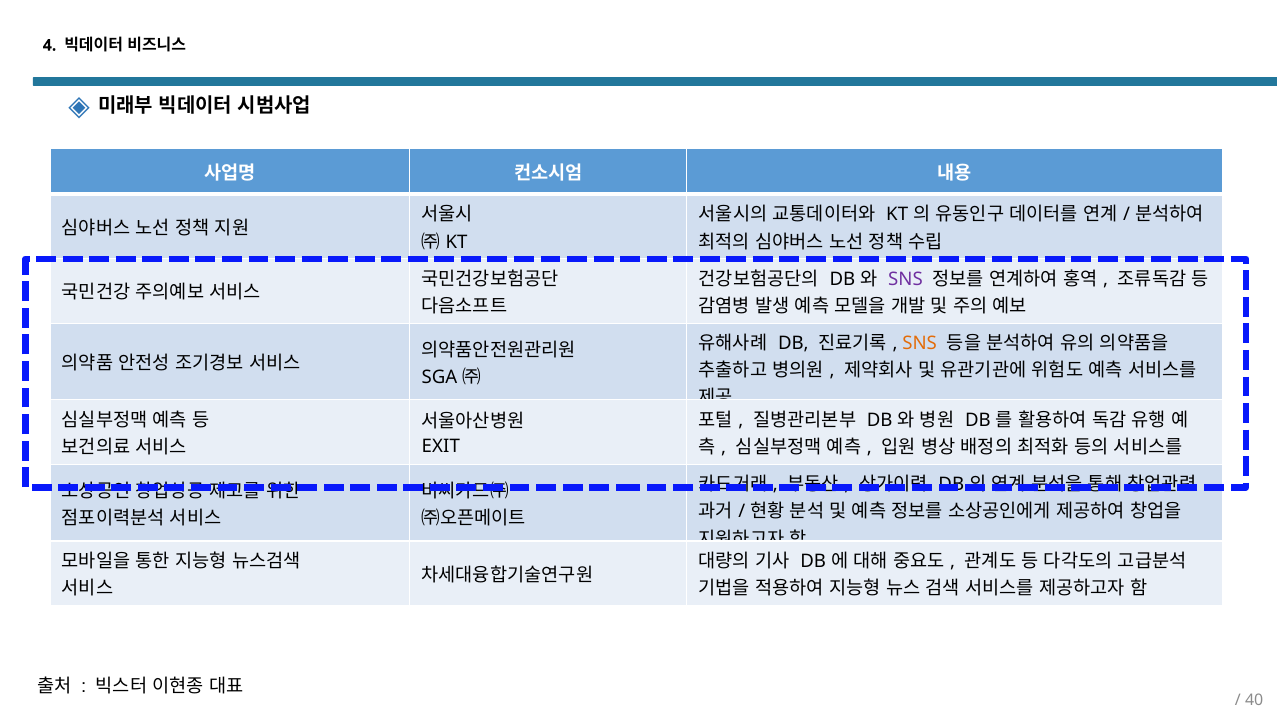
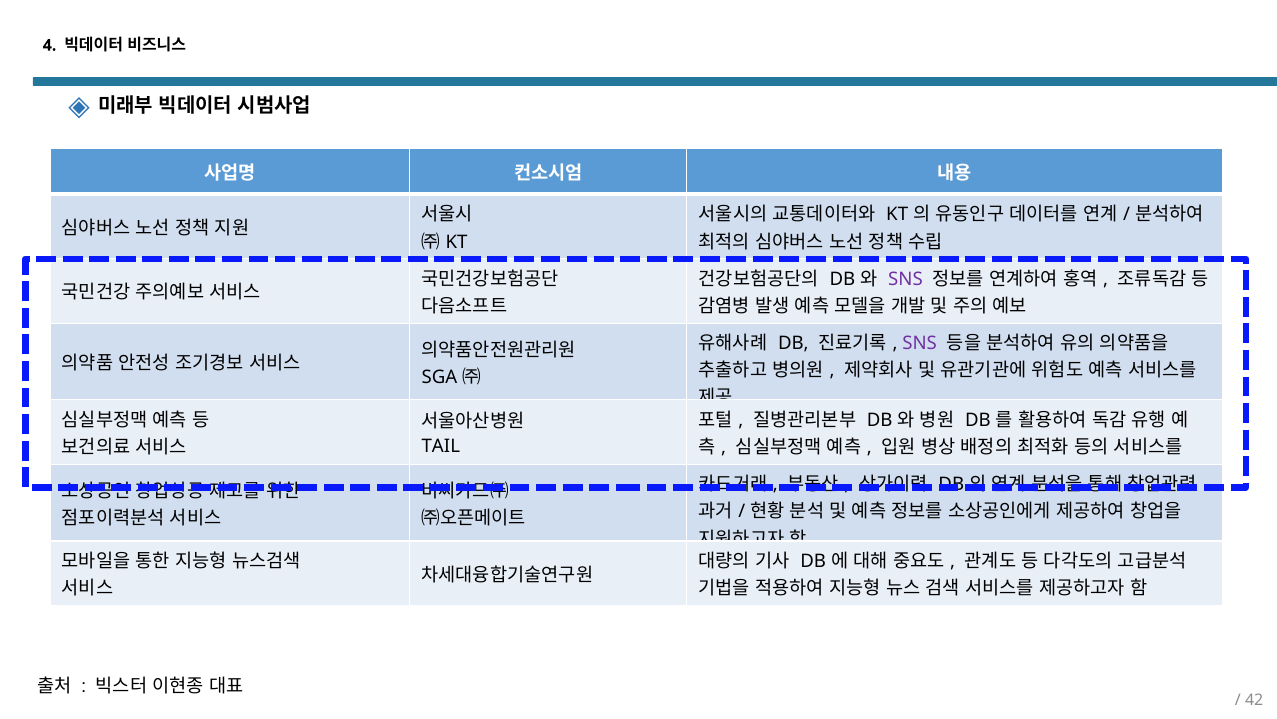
SNS at (920, 343) colour: orange -> purple
EXIT: EXIT -> TAIL
40: 40 -> 42
